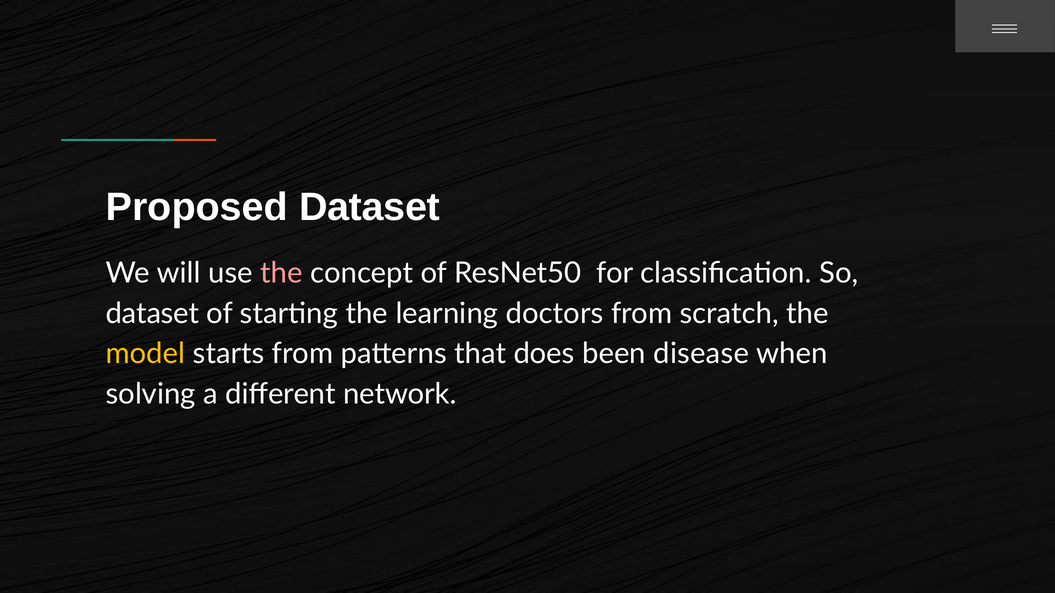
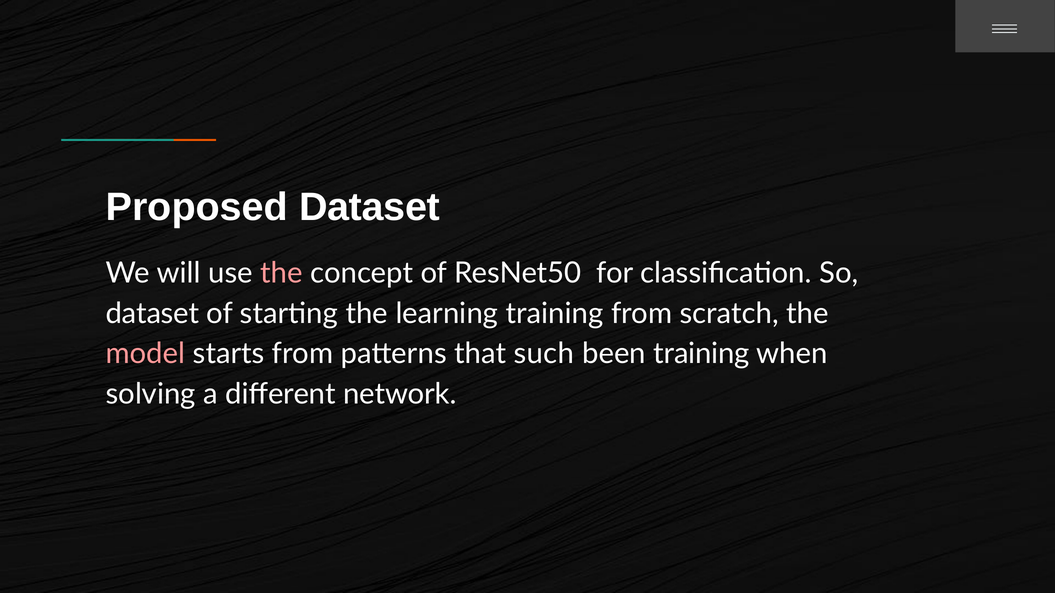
learning doctors: doctors -> training
model colour: yellow -> pink
does: does -> such
been disease: disease -> training
